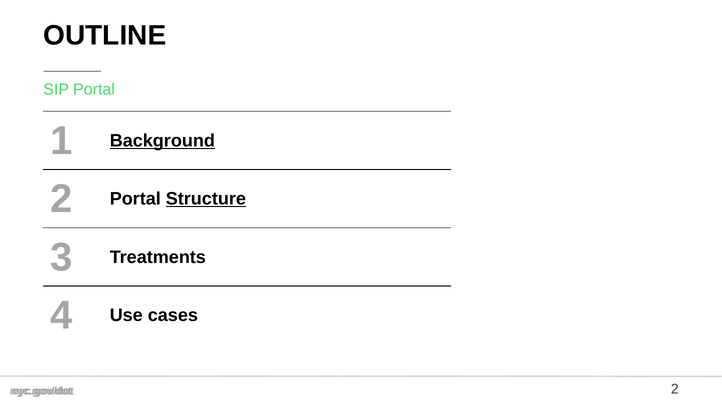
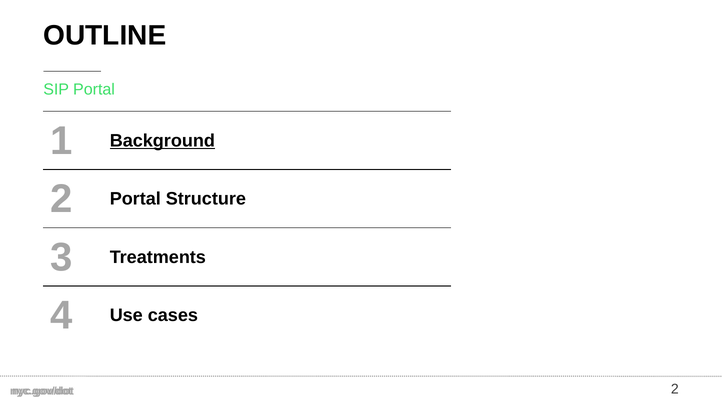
Structure underline: present -> none
